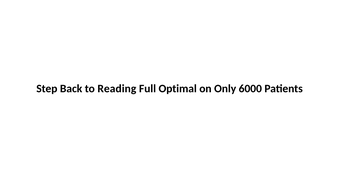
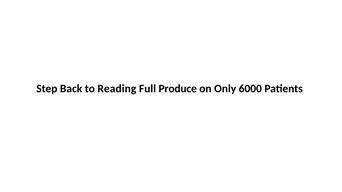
Optimal: Optimal -> Produce
